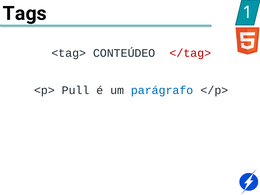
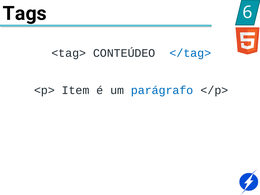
1: 1 -> 6
</tag> colour: red -> blue
Pull: Pull -> Item
